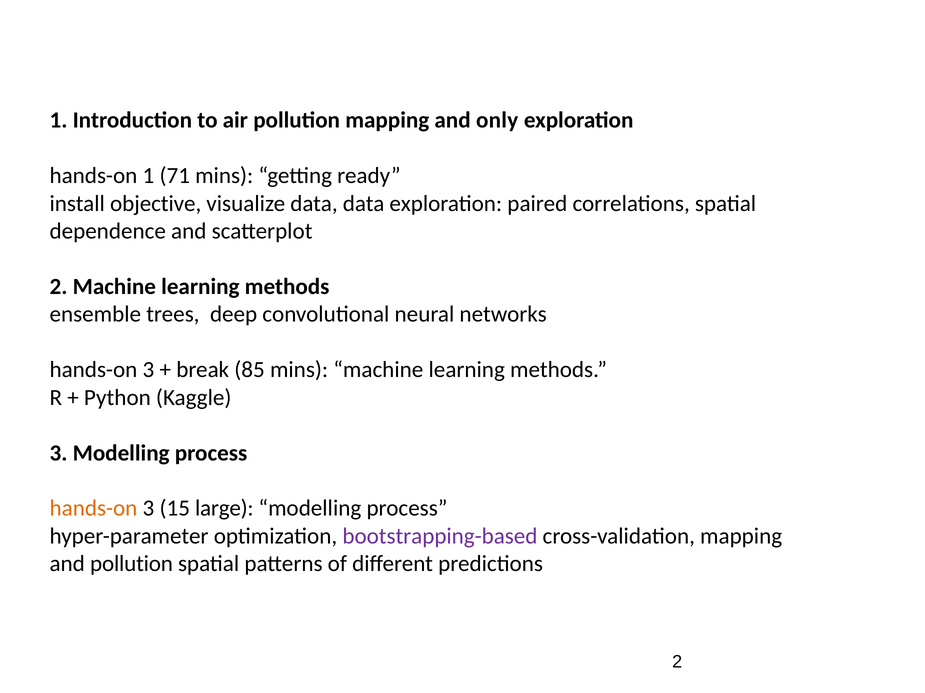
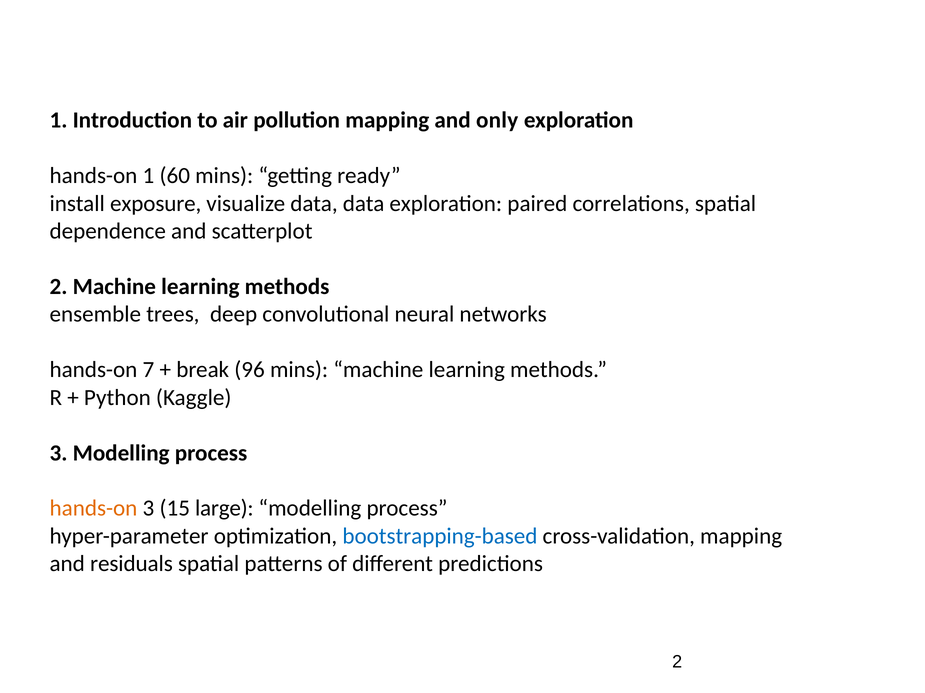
71: 71 -> 60
objective: objective -> exposure
3 at (148, 370): 3 -> 7
85: 85 -> 96
bootstrapping-based colour: purple -> blue
and pollution: pollution -> residuals
